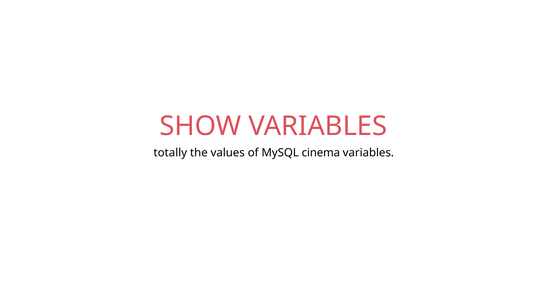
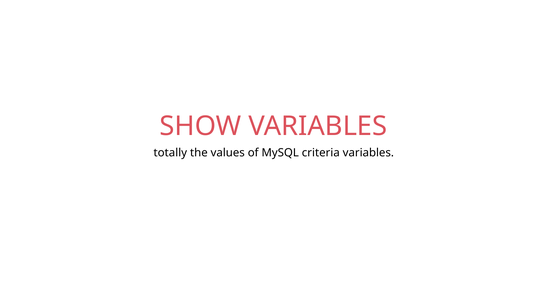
cinema: cinema -> criteria
